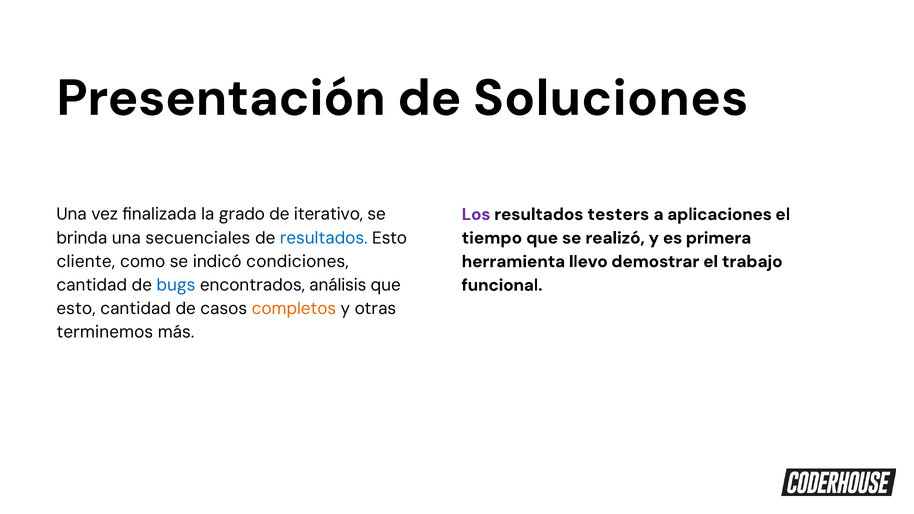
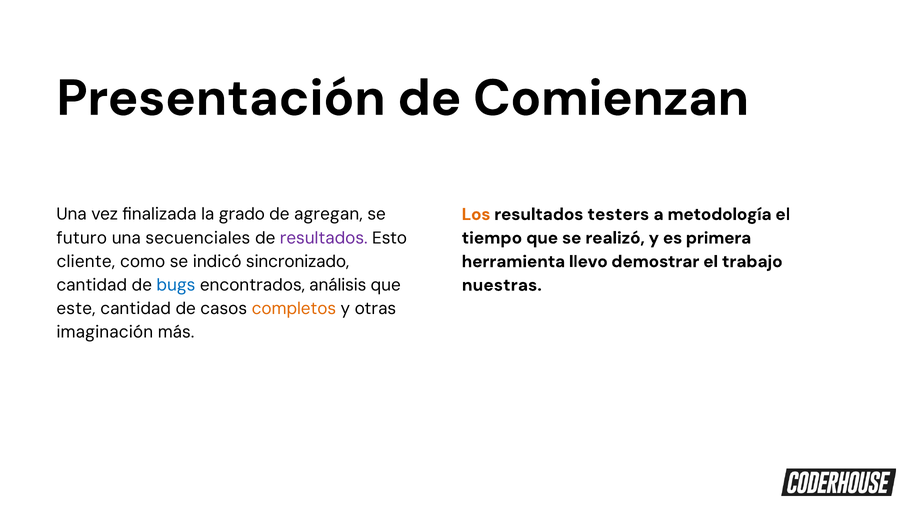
Soluciones: Soluciones -> Comienzan
Los colour: purple -> orange
aplicaciones: aplicaciones -> metodología
iterativo: iterativo -> agregan
brinda: brinda -> futuro
resultados at (324, 238) colour: blue -> purple
condiciones: condiciones -> sincronizado
funcional: funcional -> nuestras
esto at (76, 309): esto -> este
terminemos: terminemos -> imaginación
